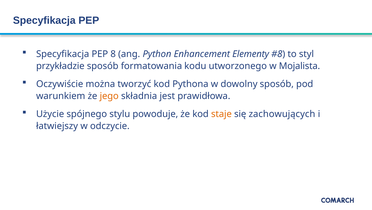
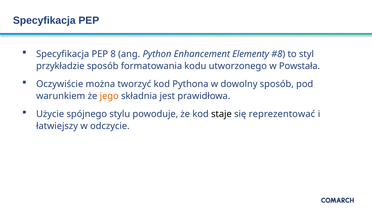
Mojalista: Mojalista -> Powstała
staje colour: orange -> black
zachowujących: zachowujących -> reprezentować
